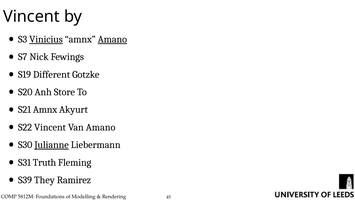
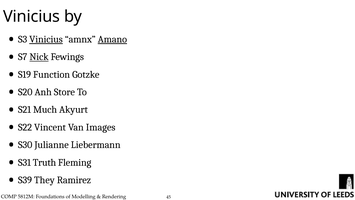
Vincent at (31, 17): Vincent -> Vinicius
Nick underline: none -> present
Different: Different -> Function
S21 Amnx: Amnx -> Much
Van Amano: Amano -> Images
Julianne underline: present -> none
